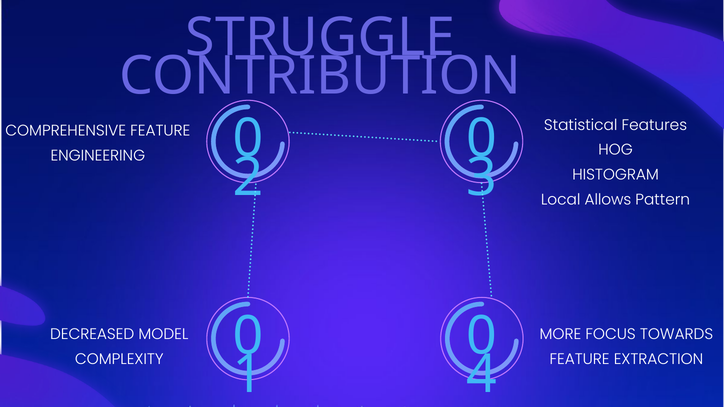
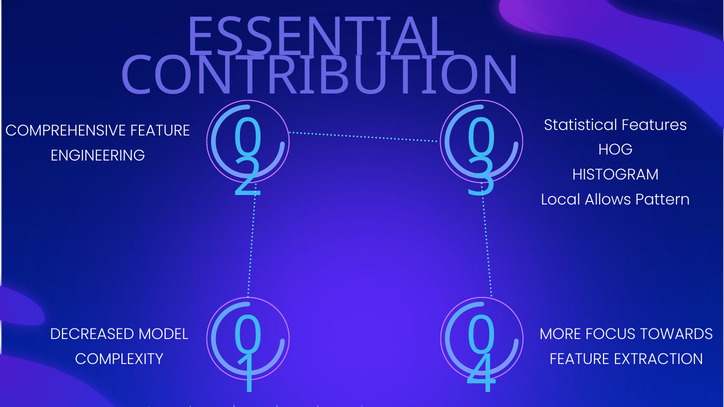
STRUGGLE: STRUGGLE -> ESSENTIAL
